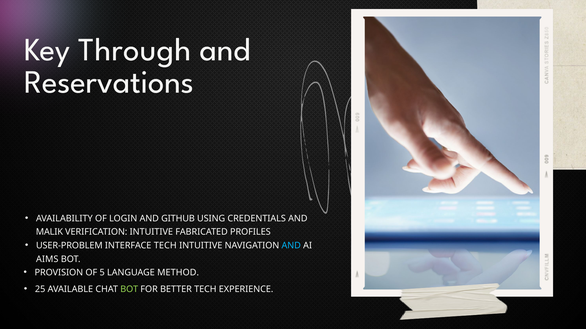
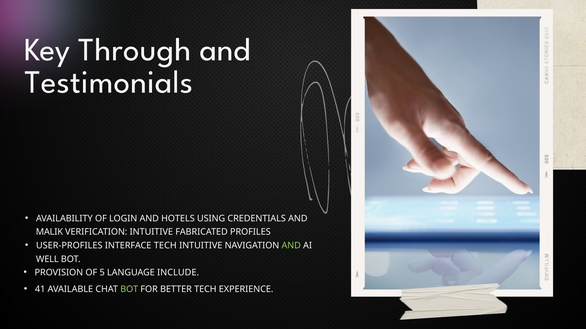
Reservations: Reservations -> Testimonials
GITHUB: GITHUB -> HOTELS
USER-PROBLEM: USER-PROBLEM -> USER-PROFILES
AND at (291, 246) colour: light blue -> light green
AIMS: AIMS -> WELL
METHOD: METHOD -> INCLUDE
25: 25 -> 41
